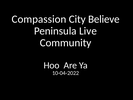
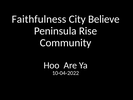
Compassion: Compassion -> Faithfulness
Live: Live -> Rise
